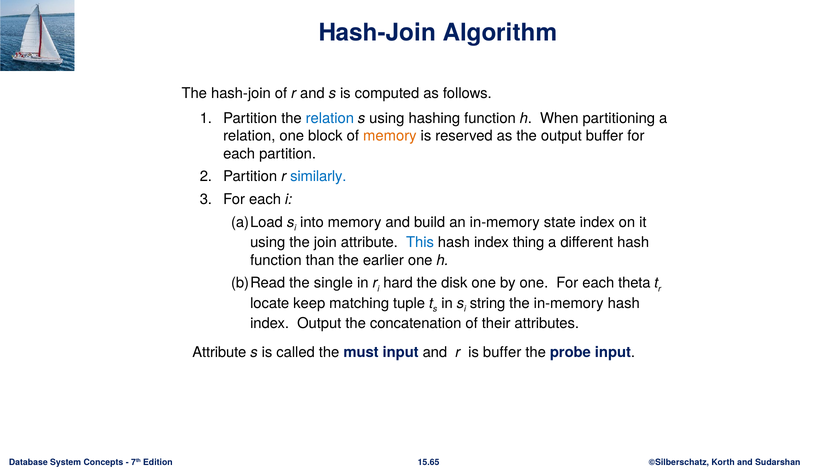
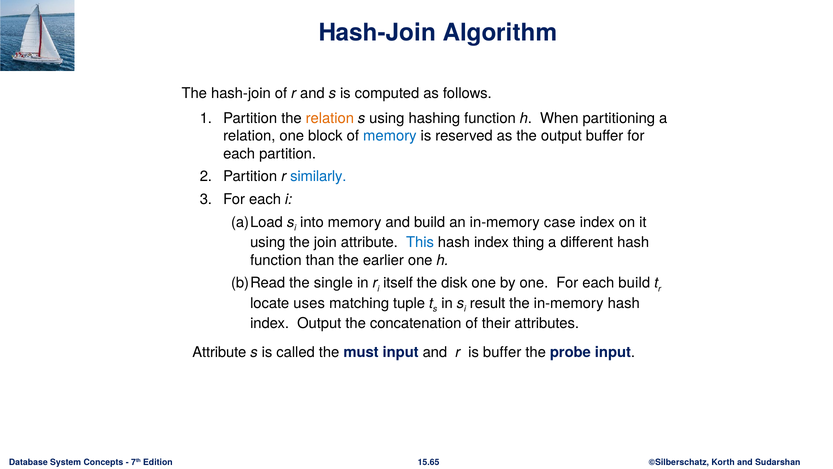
relation at (330, 118) colour: blue -> orange
memory at (390, 136) colour: orange -> blue
state: state -> case
hard: hard -> itself
each theta: theta -> build
keep: keep -> uses
string: string -> result
